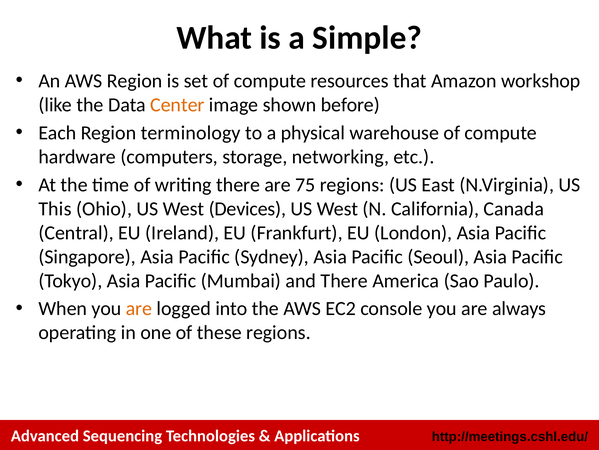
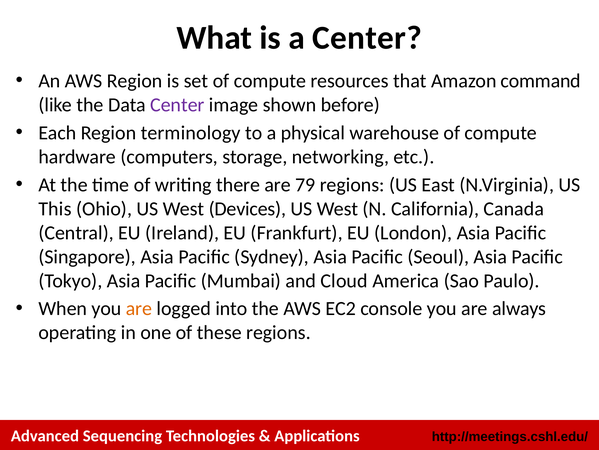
a Simple: Simple -> Center
workshop: workshop -> command
Center at (177, 105) colour: orange -> purple
75: 75 -> 79
and There: There -> Cloud
